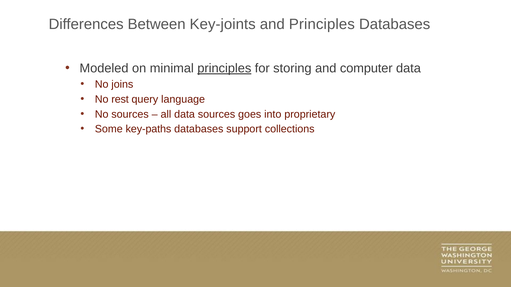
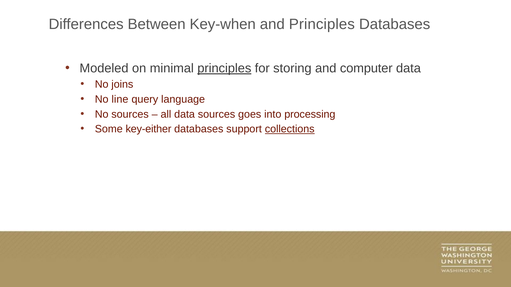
Key-joints: Key-joints -> Key-when
rest: rest -> line
proprietary: proprietary -> processing
key-paths: key-paths -> key-either
collections underline: none -> present
